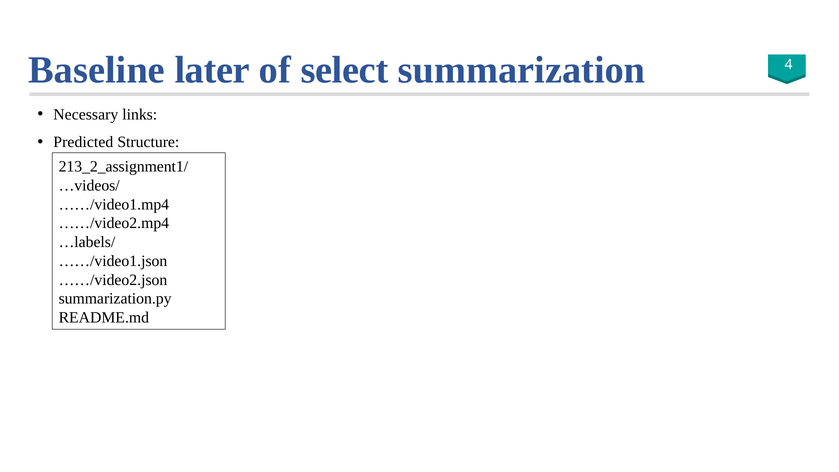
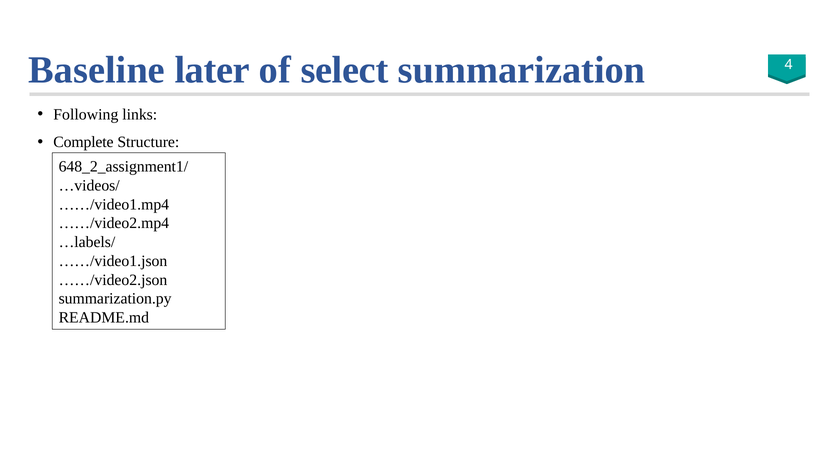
Necessary: Necessary -> Following
Predicted: Predicted -> Complete
213_2_assignment1/: 213_2_assignment1/ -> 648_2_assignment1/
